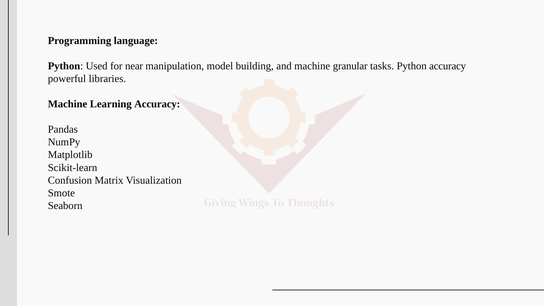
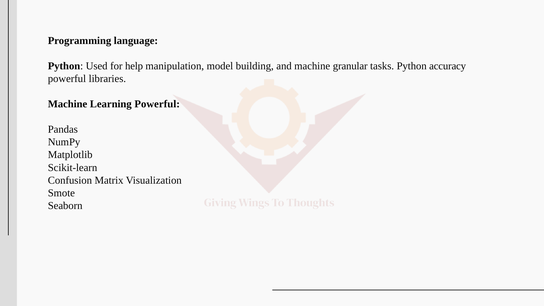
near: near -> help
Learning Accuracy: Accuracy -> Powerful
